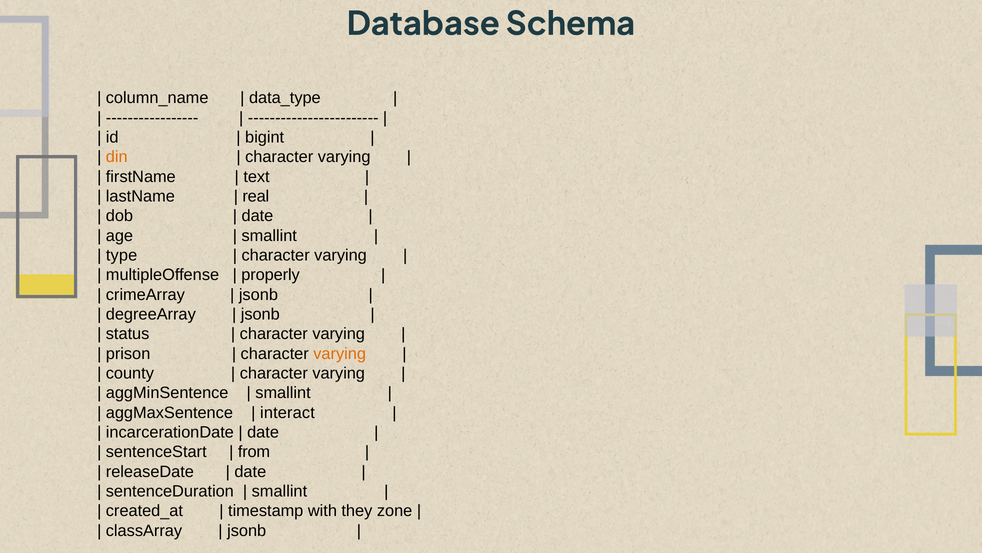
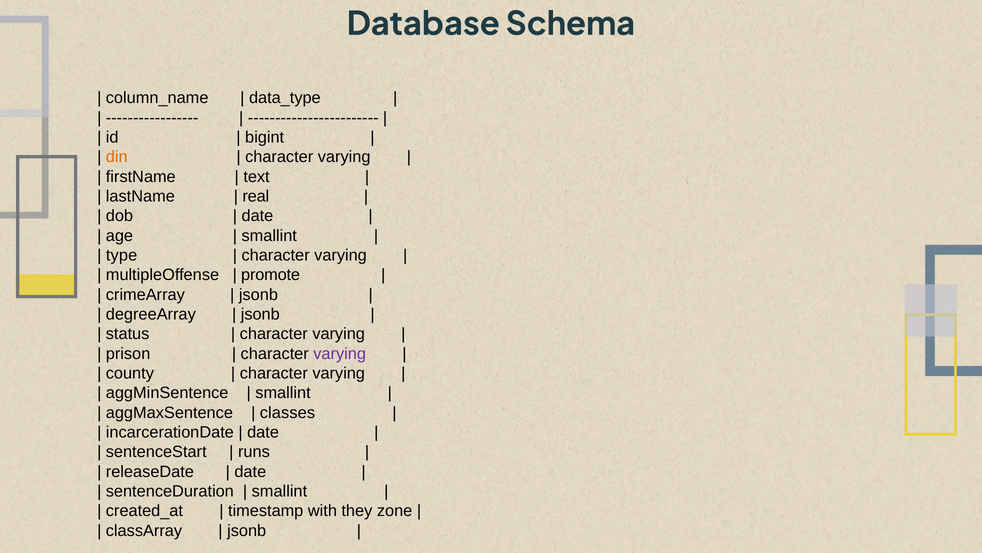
properly: properly -> promote
varying at (340, 353) colour: orange -> purple
interact: interact -> classes
from: from -> runs
